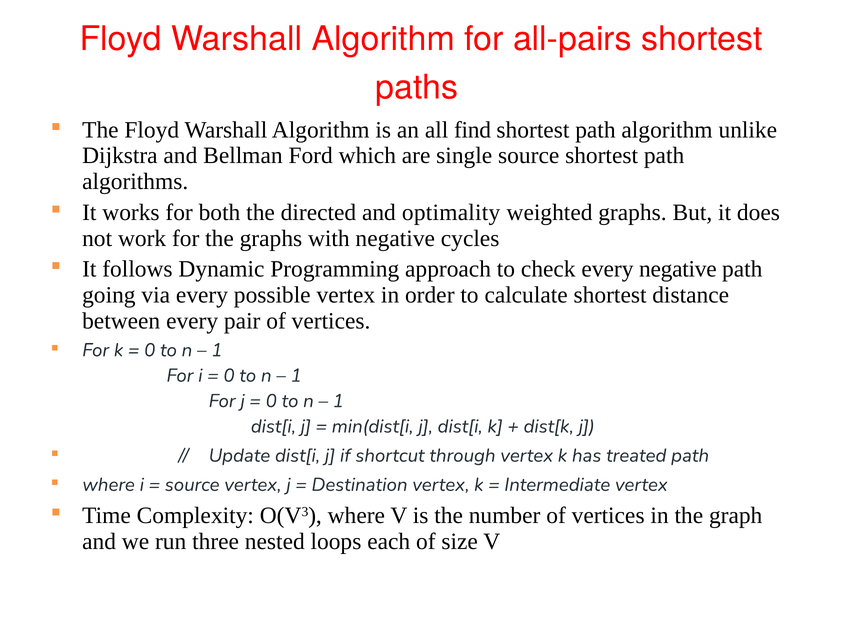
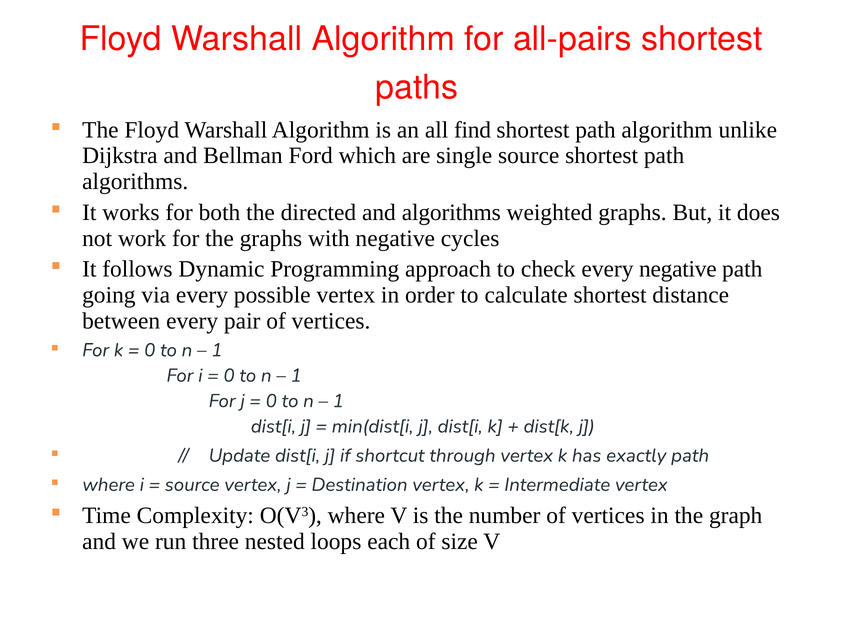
and optimality: optimality -> algorithms
treated: treated -> exactly
